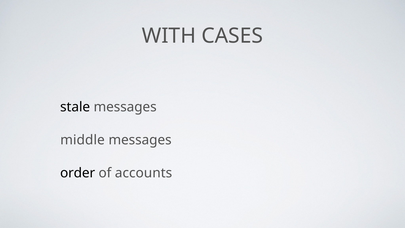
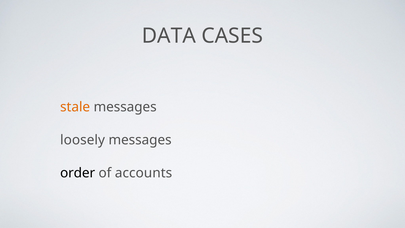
WITH: WITH -> DATA
stale colour: black -> orange
middle: middle -> loosely
